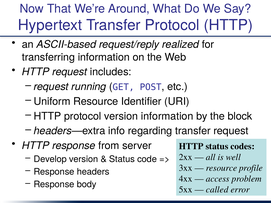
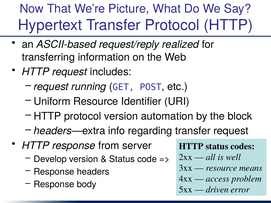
Around: Around -> Picture
version information: information -> automation
profile: profile -> means
called: called -> driven
